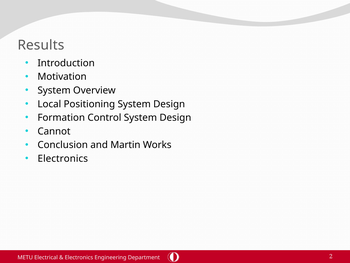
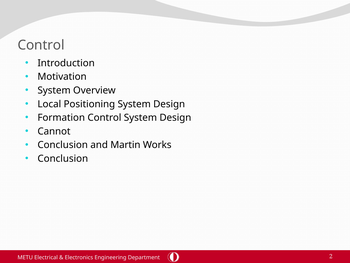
Results at (41, 45): Results -> Control
Electronics at (63, 158): Electronics -> Conclusion
